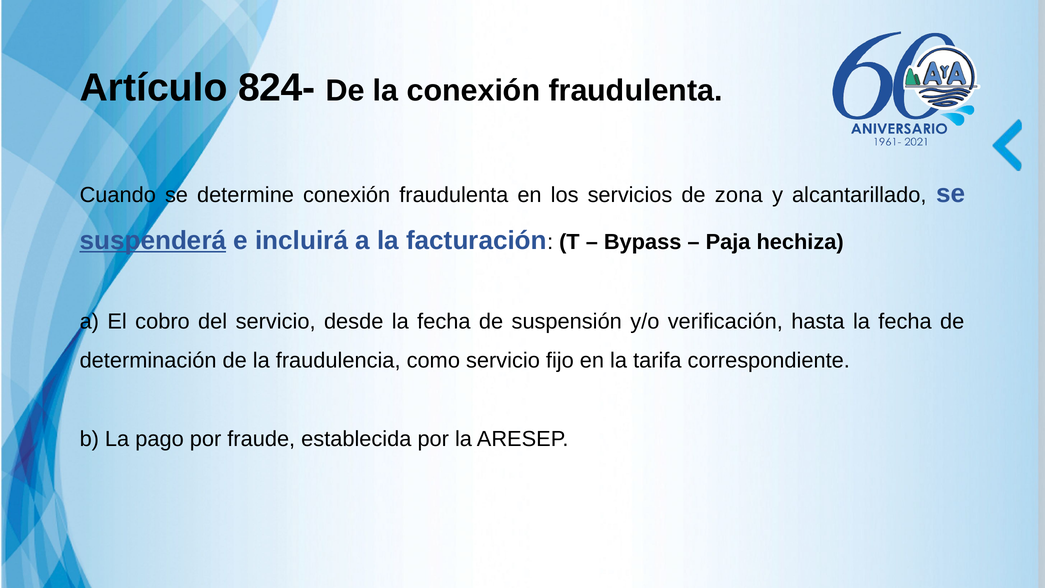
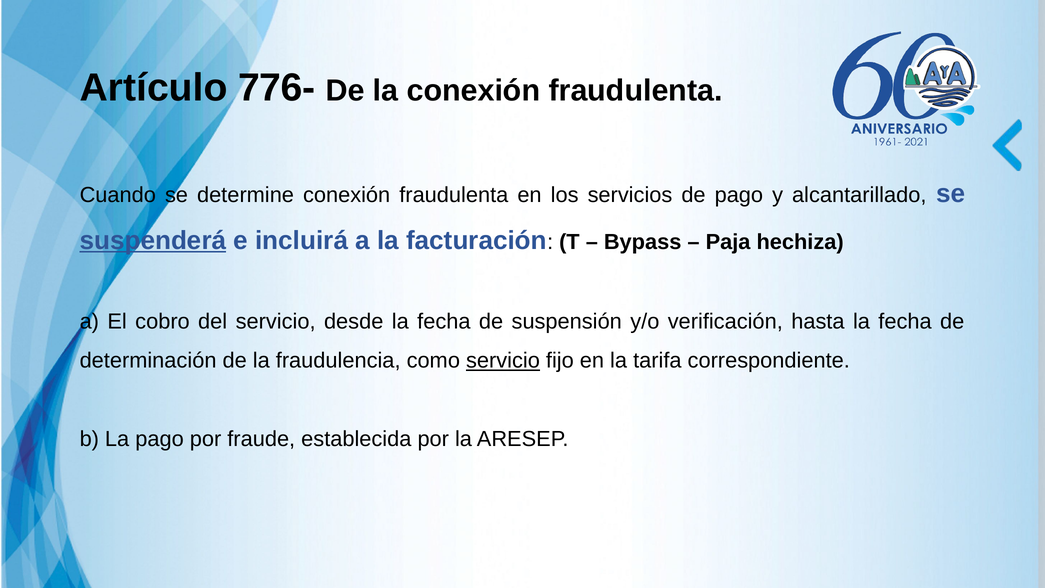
824-: 824- -> 776-
de zona: zona -> pago
servicio at (503, 361) underline: none -> present
